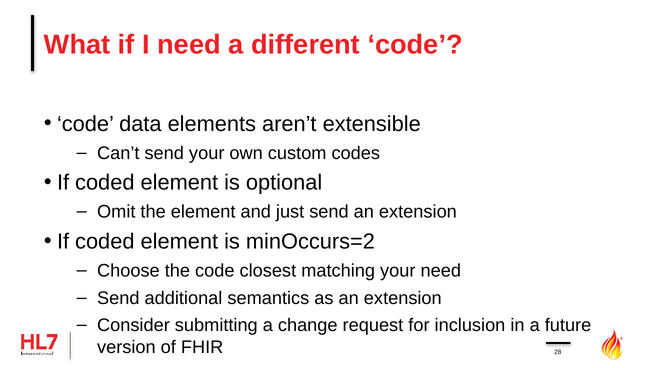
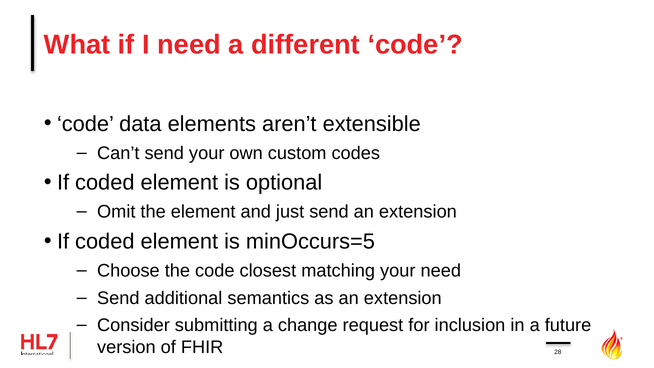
minOccurs=2: minOccurs=2 -> minOccurs=5
